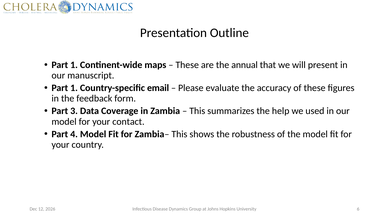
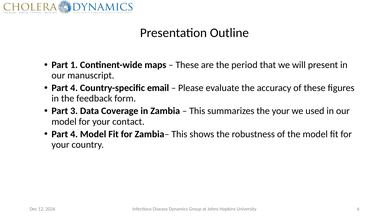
annual: annual -> period
1 at (74, 88): 1 -> 4
the help: help -> your
